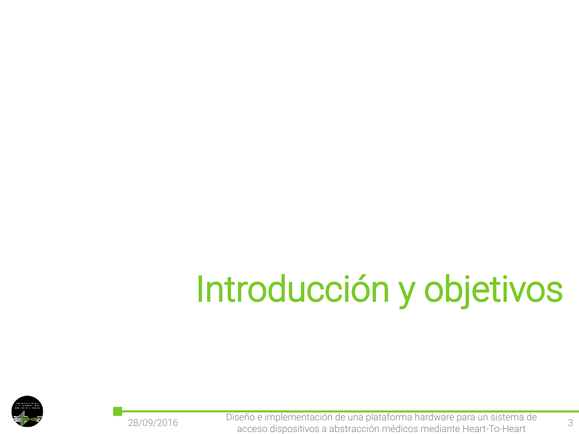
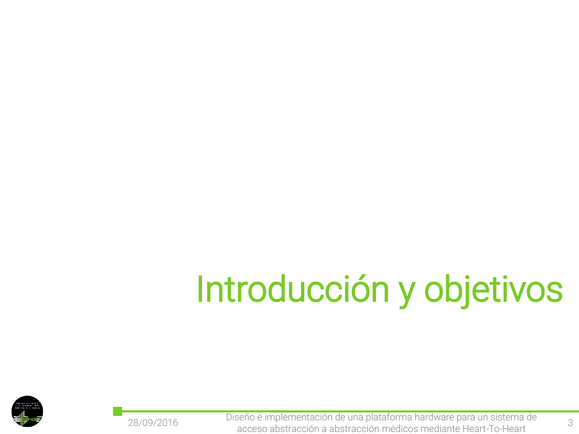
acceso dispositivos: dispositivos -> abstracción
